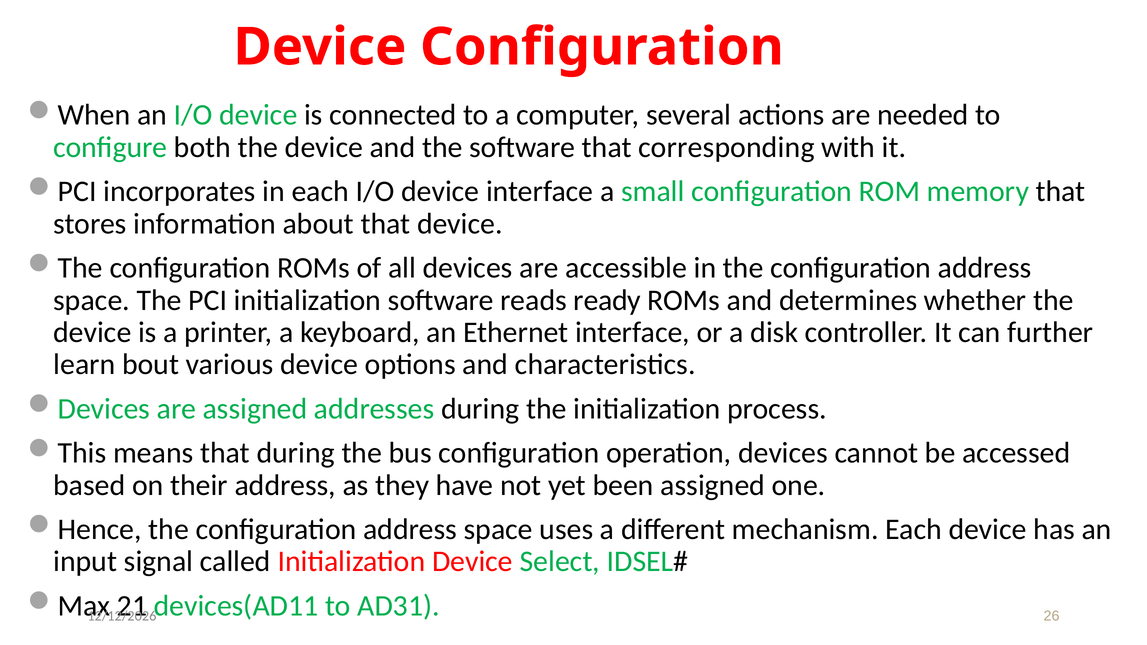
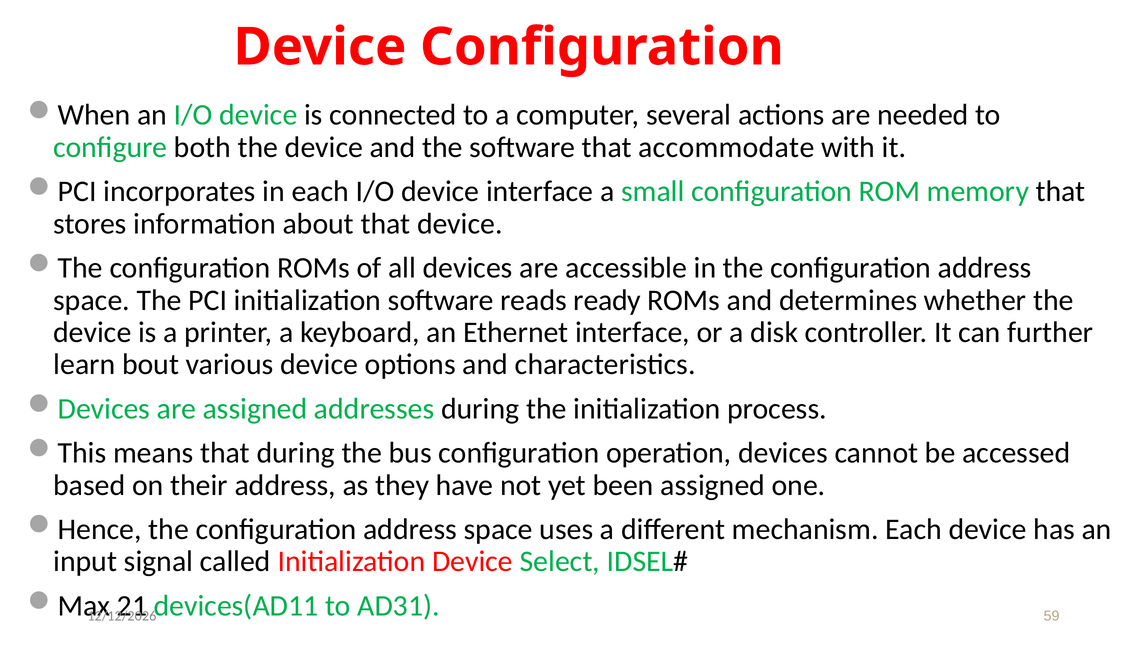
corresponding: corresponding -> accommodate
26: 26 -> 59
